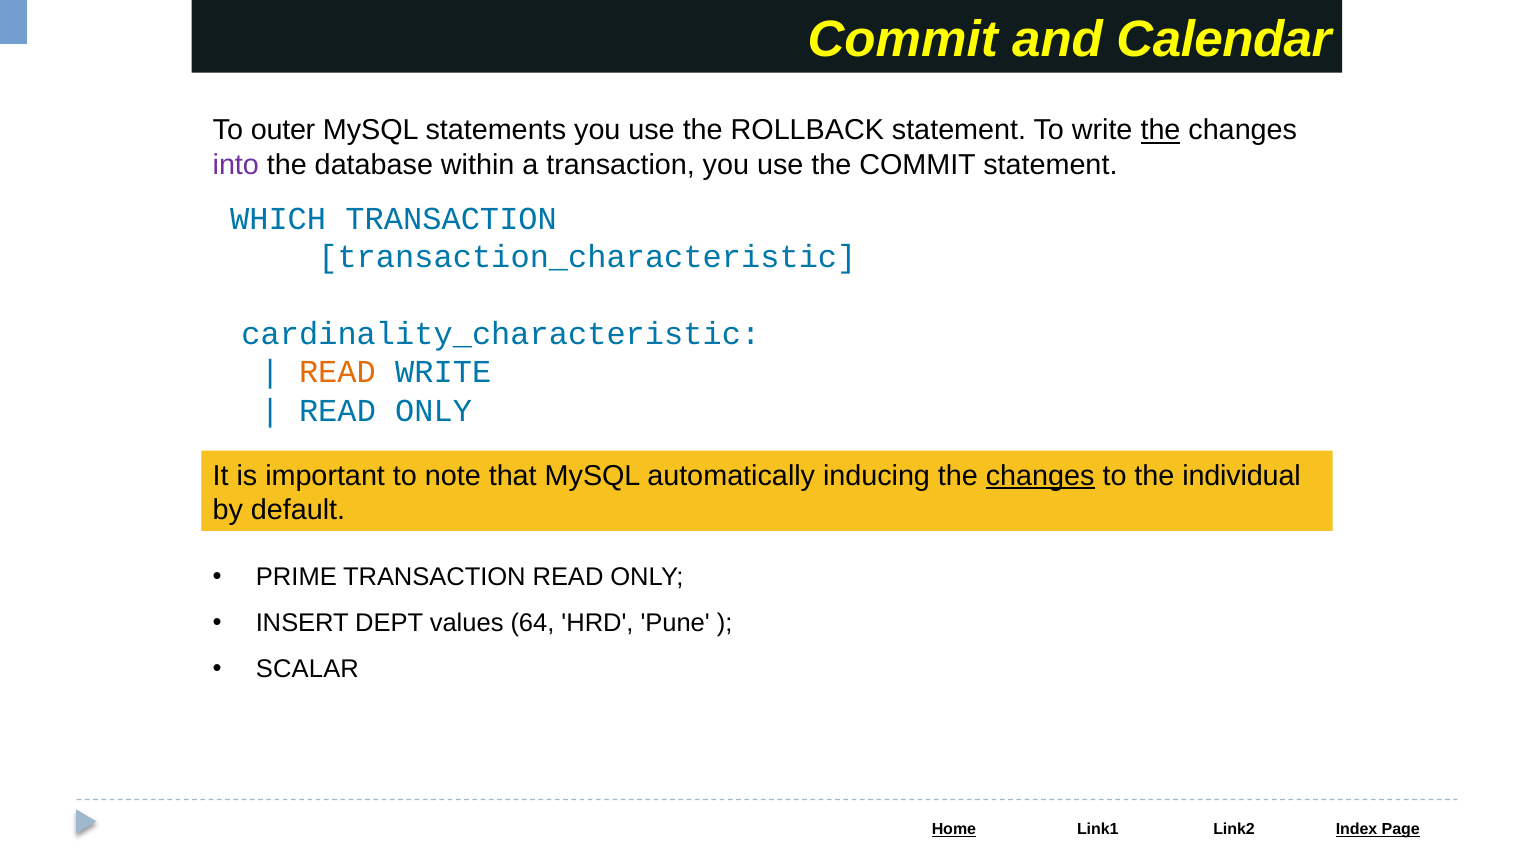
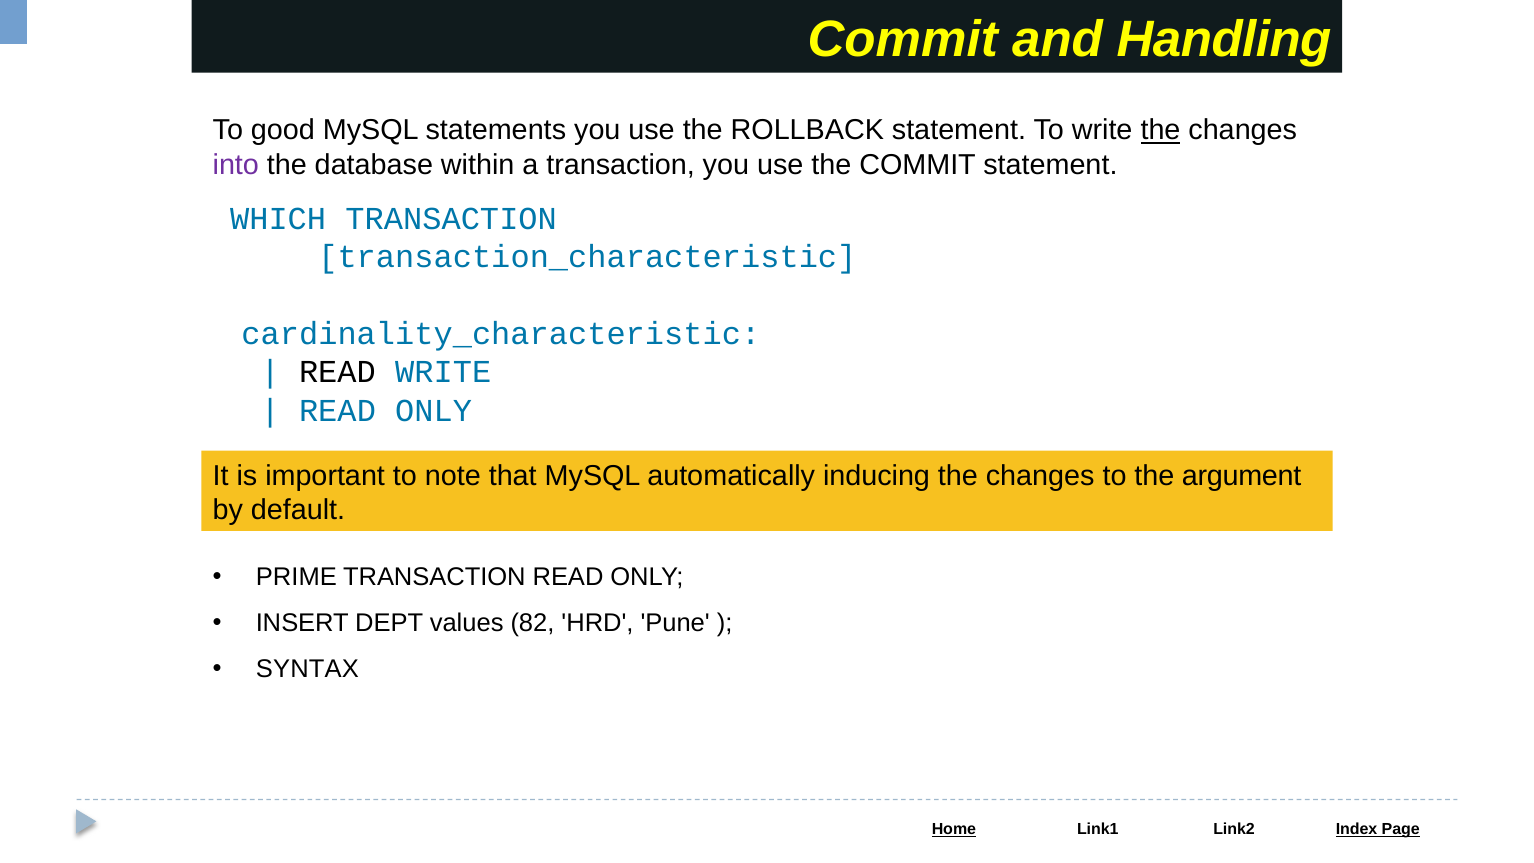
Calendar: Calendar -> Handling
outer: outer -> good
READ at (337, 372) colour: orange -> black
changes at (1040, 475) underline: present -> none
individual: individual -> argument
64: 64 -> 82
SCALAR: SCALAR -> SYNTAX
